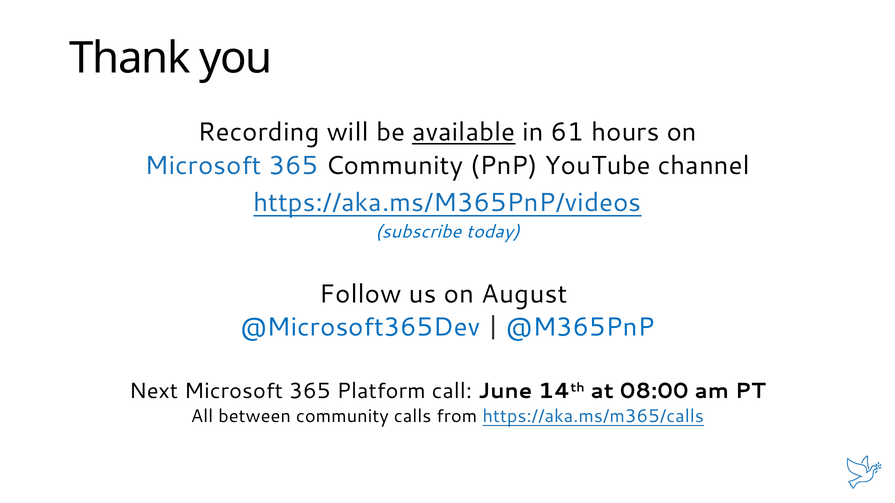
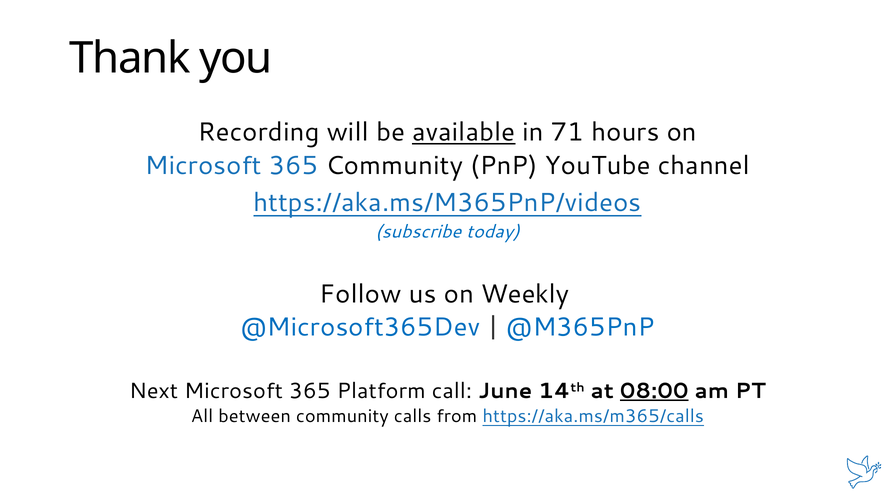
61: 61 -> 71
August: August -> Weekly
08:00 underline: none -> present
